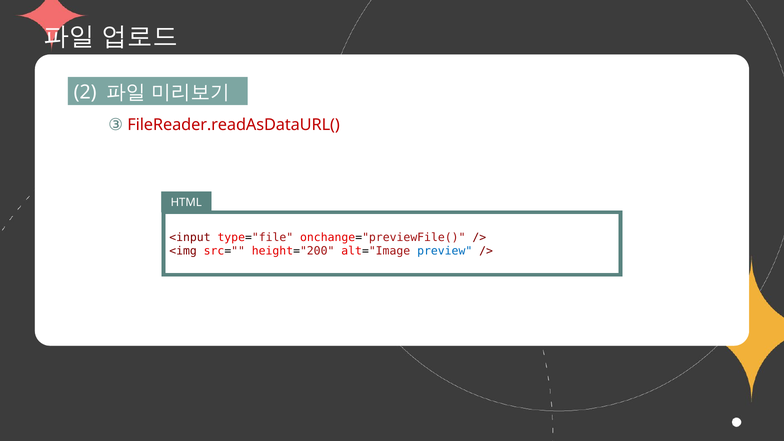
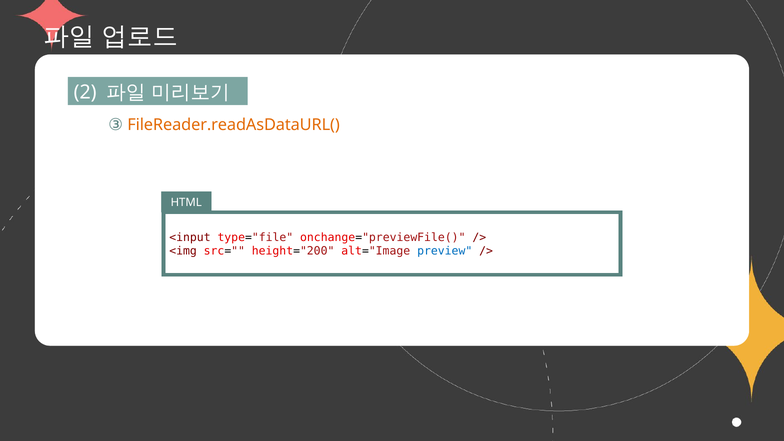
FileReader.readAsDataURL( colour: red -> orange
